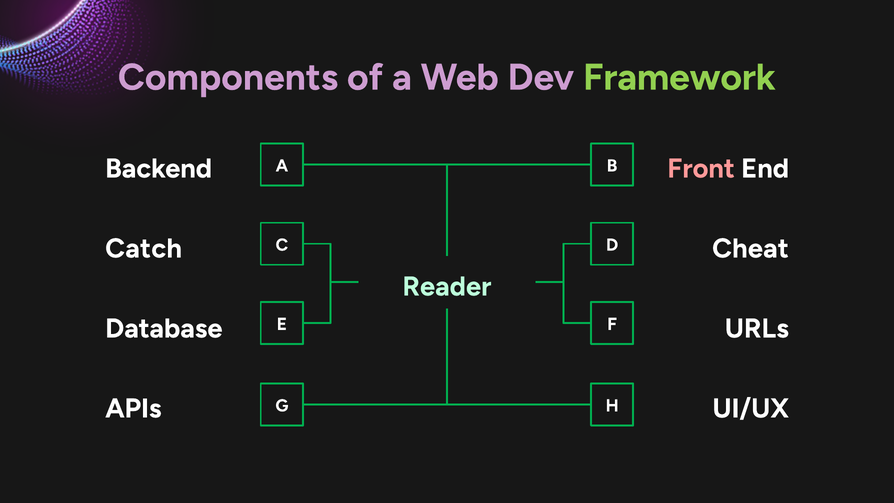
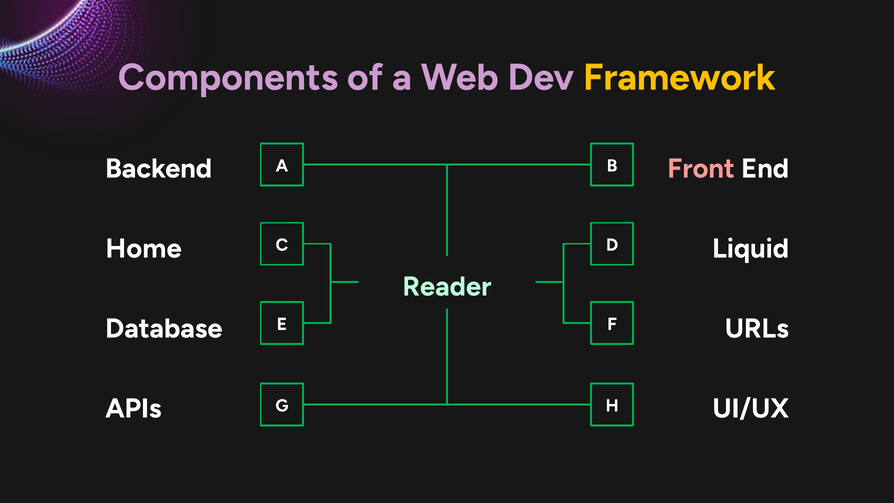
Framework colour: light green -> yellow
Catch: Catch -> Home
Cheat: Cheat -> Liquid
